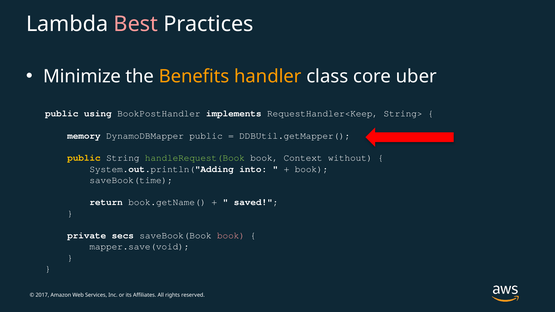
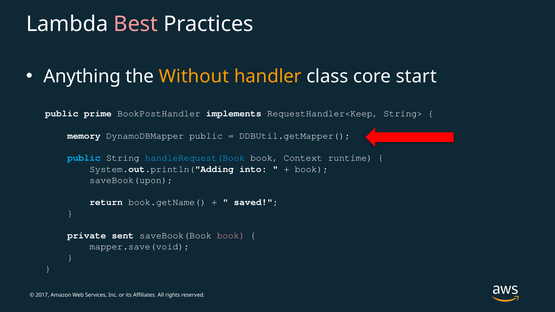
Minimize: Minimize -> Anything
Benefits: Benefits -> Without
uber: uber -> start
using: using -> prime
public at (84, 158) colour: yellow -> light blue
handleRequest(Book colour: light green -> light blue
without: without -> runtime
saveBook(time: saveBook(time -> saveBook(upon
secs: secs -> sent
